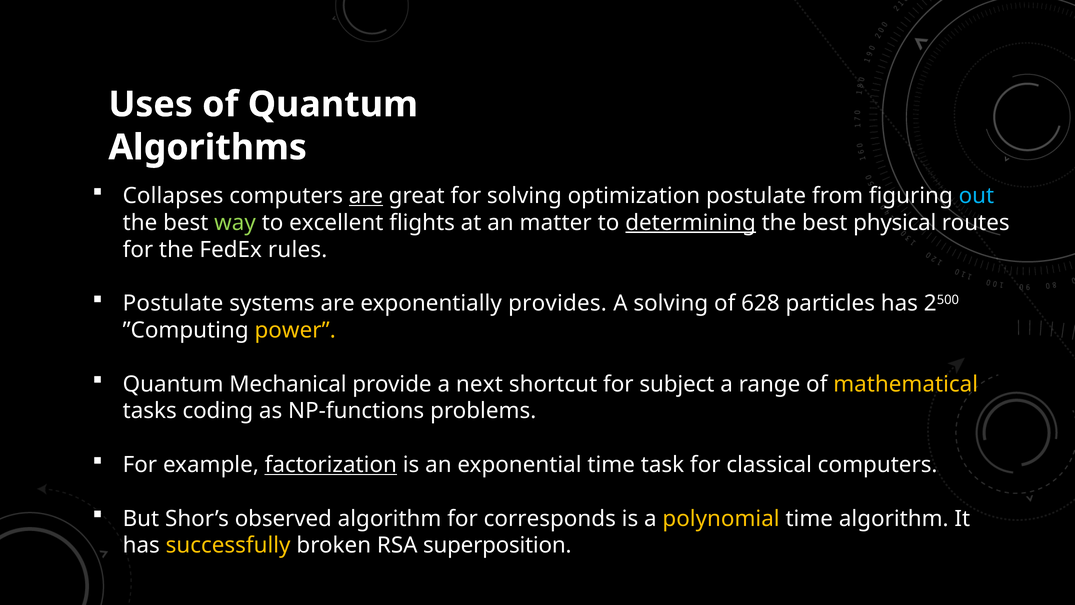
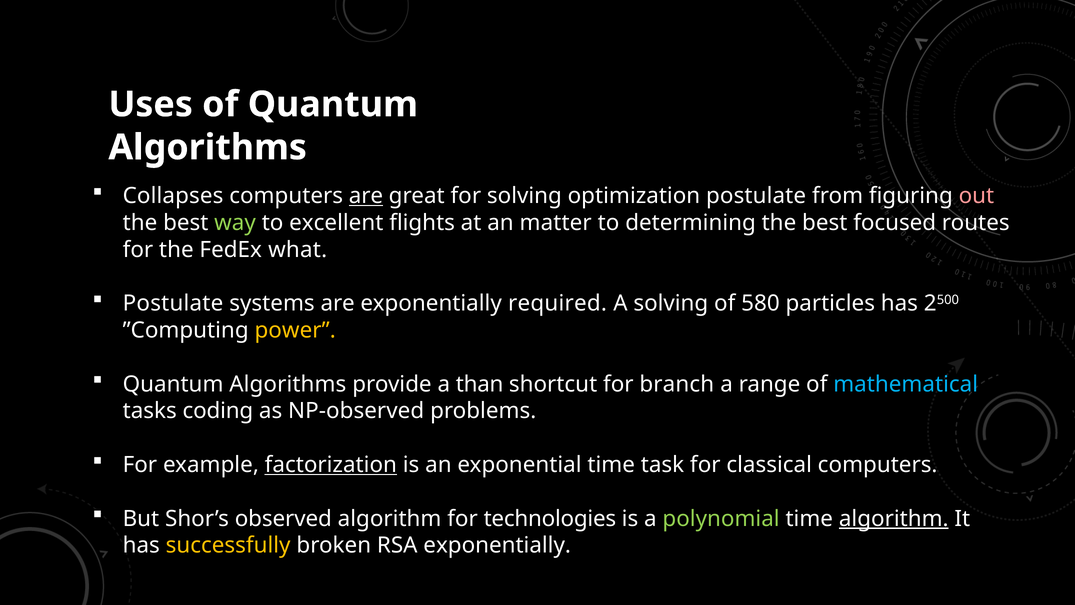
out colour: light blue -> pink
determining underline: present -> none
physical: physical -> focused
rules: rules -> what
provides: provides -> required
628: 628 -> 580
Mechanical at (288, 384): Mechanical -> Algorithms
next: next -> than
subject: subject -> branch
mathematical colour: yellow -> light blue
NP-functions: NP-functions -> NP-observed
corresponds: corresponds -> technologies
polynomial colour: yellow -> light green
algorithm at (894, 518) underline: none -> present
RSA superposition: superposition -> exponentially
